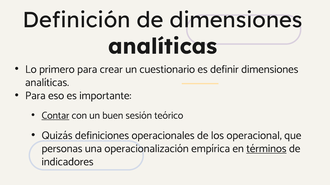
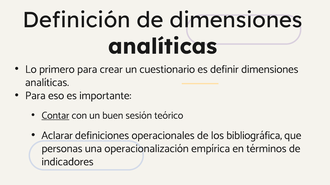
Quizás: Quizás -> Aclarar
operacional: operacional -> bibliográfica
términos underline: present -> none
